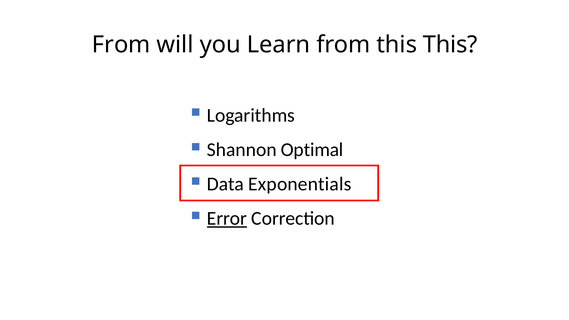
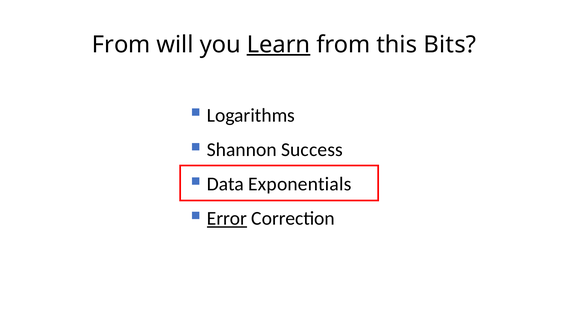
Learn underline: none -> present
this This: This -> Bits
Optimal: Optimal -> Success
